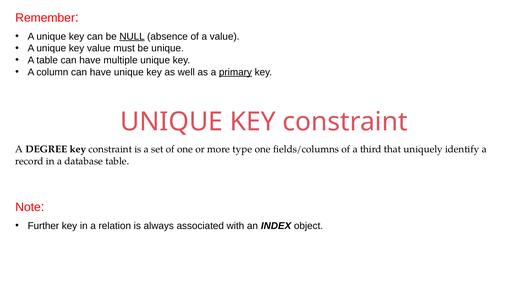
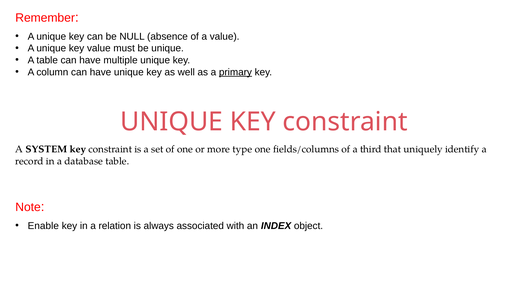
NULL underline: present -> none
DEGREE: DEGREE -> SYSTEM
Further: Further -> Enable
